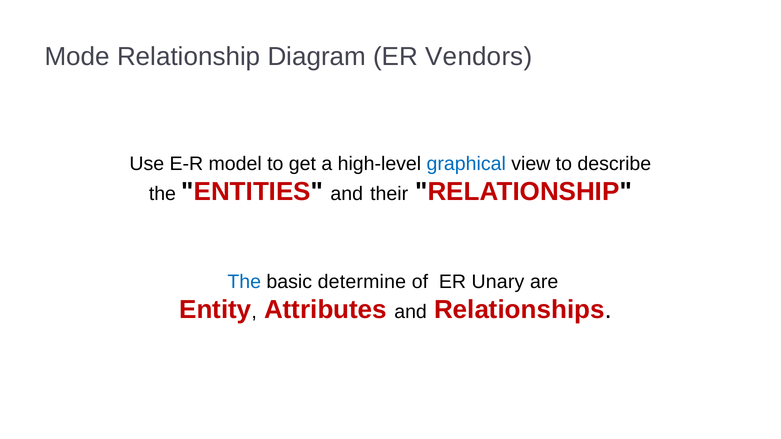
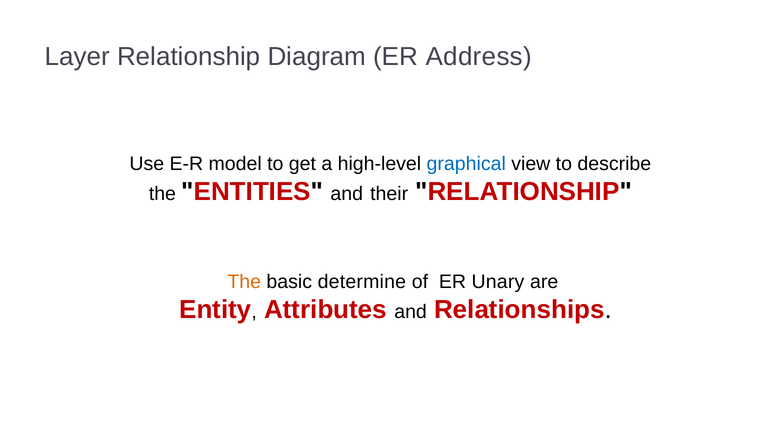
Mode: Mode -> Layer
Vendors: Vendors -> Address
The at (244, 282) colour: blue -> orange
